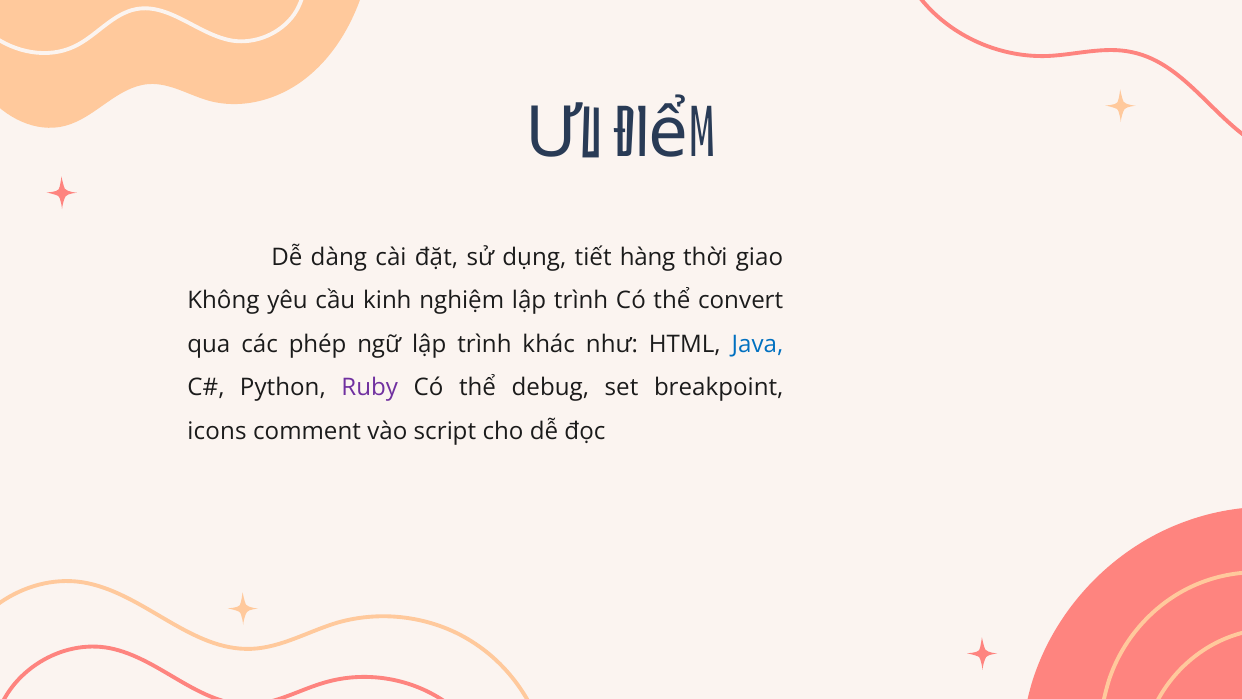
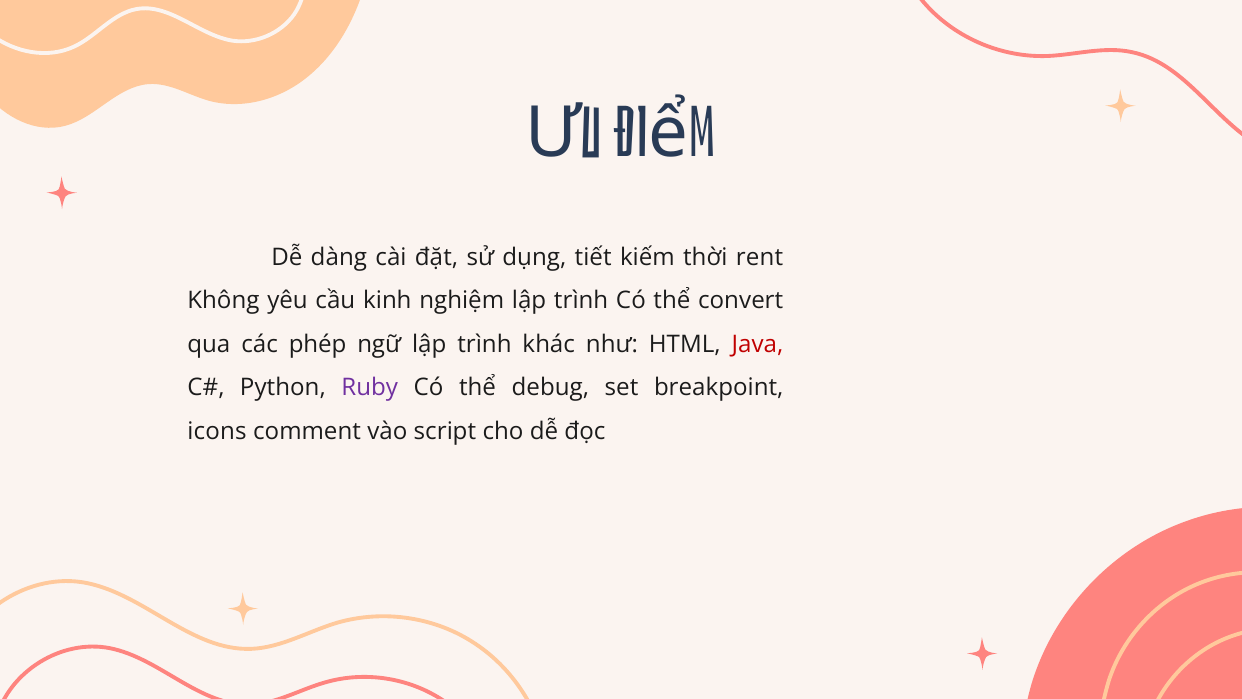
hàng: hàng -> kiếm
giao: giao -> rent
Java colour: blue -> red
